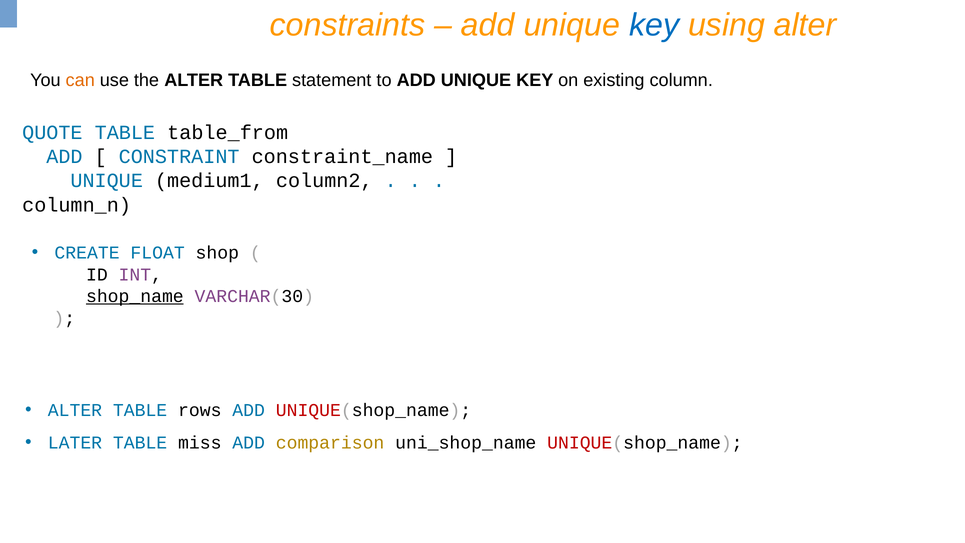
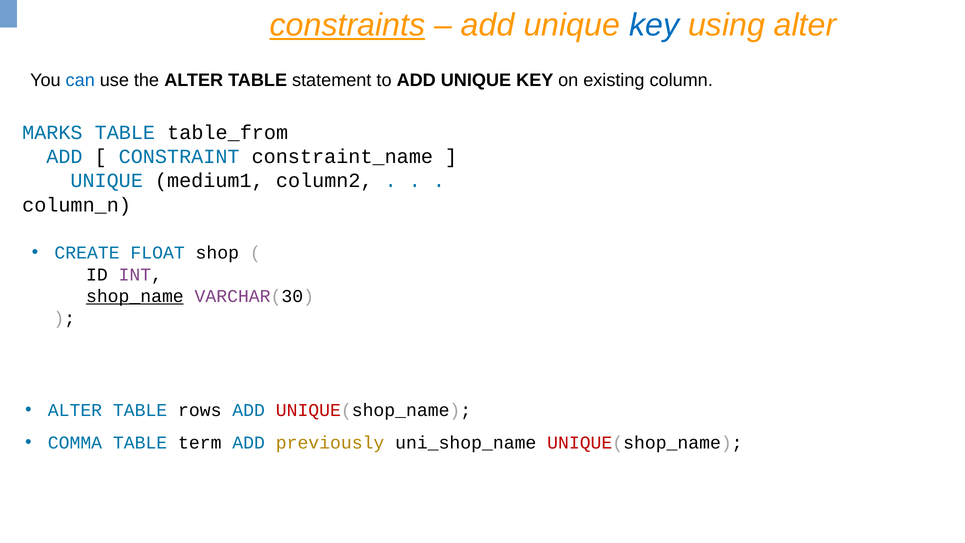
constraints underline: none -> present
can colour: orange -> blue
QUOTE: QUOTE -> MARKS
LATER: LATER -> COMMA
miss: miss -> term
comparison: comparison -> previously
